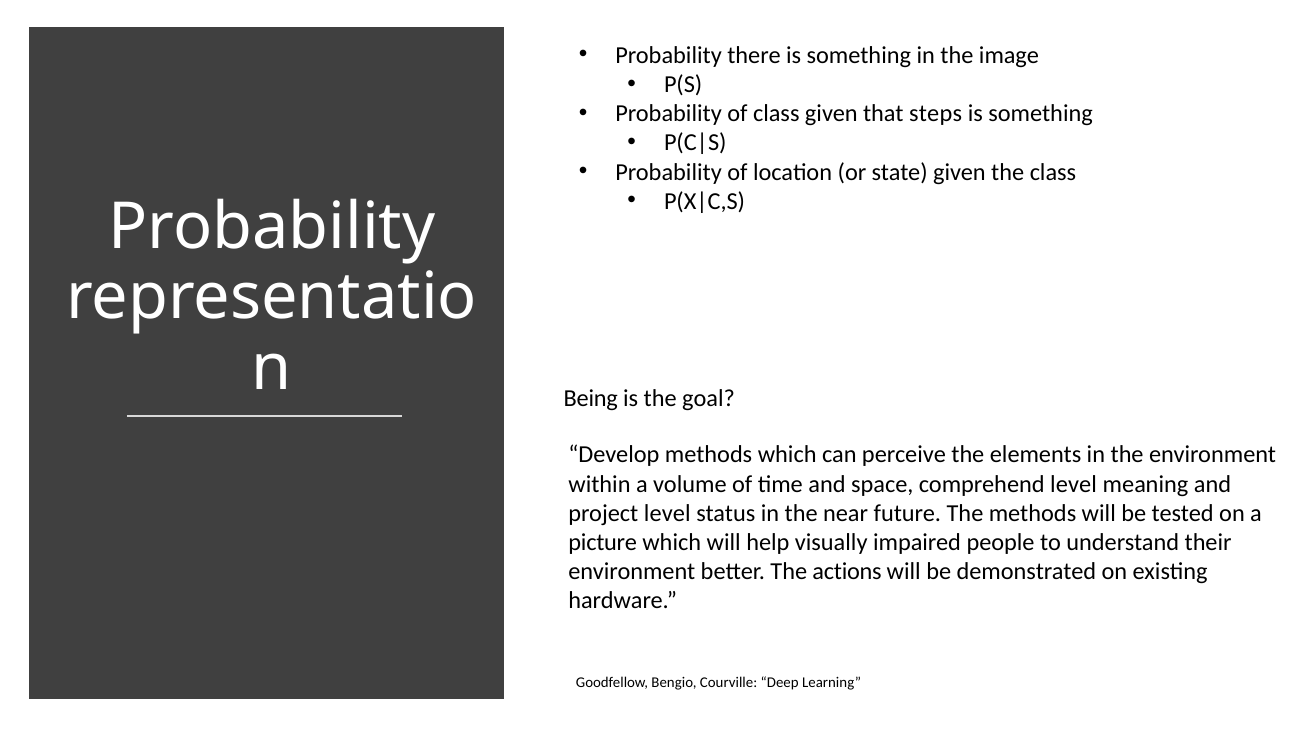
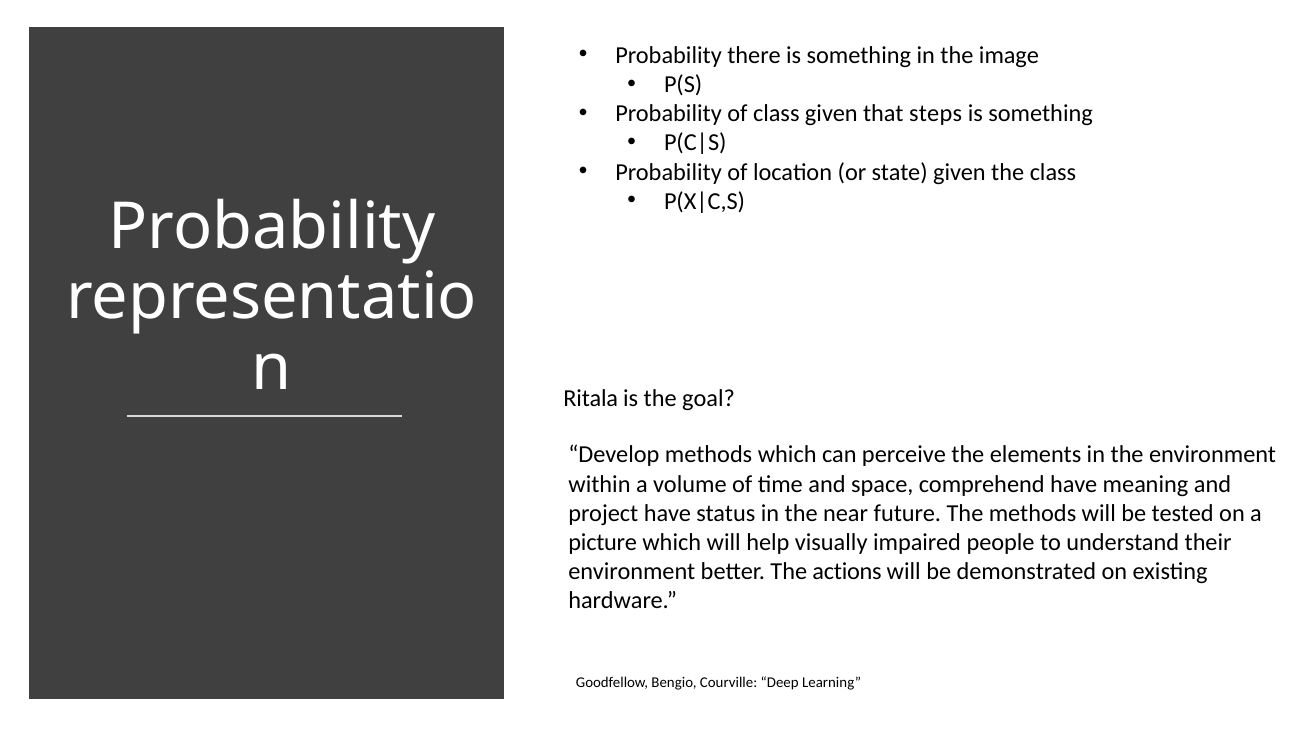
Being: Being -> Ritala
comprehend level: level -> have
project level: level -> have
